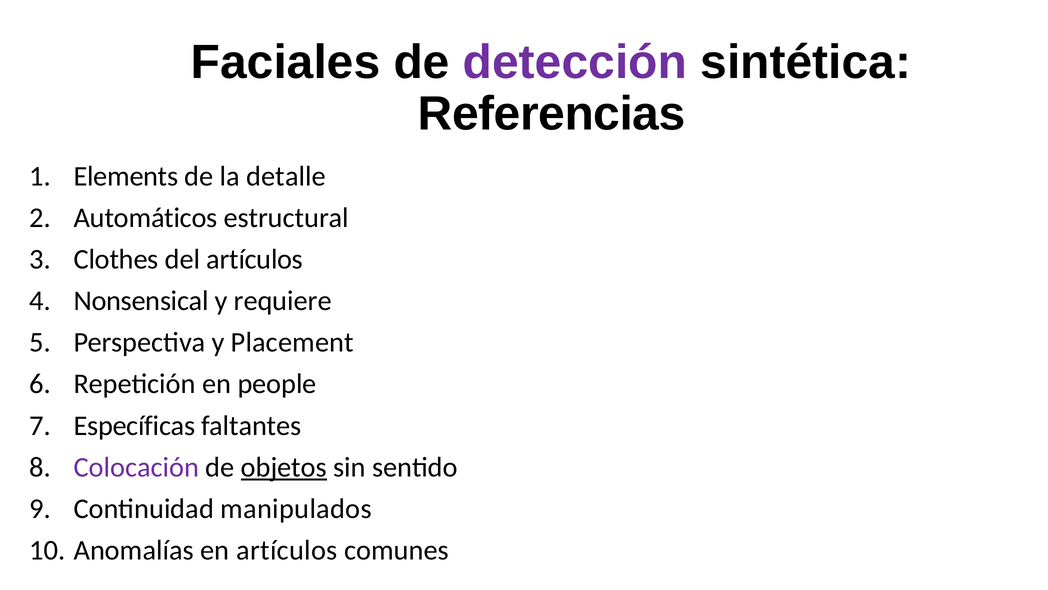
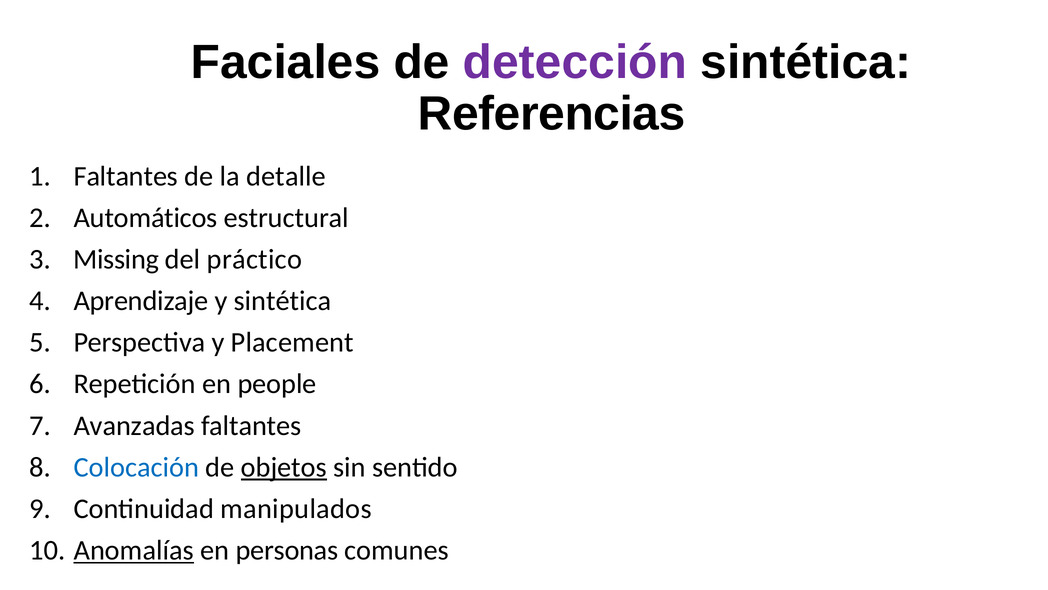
Elements at (126, 176): Elements -> Faltantes
Clothes: Clothes -> Missing
del artículos: artículos -> práctico
Nonsensical: Nonsensical -> Aprendizaje
y requiere: requiere -> sintética
Específicas: Específicas -> Avanzadas
Colocación colour: purple -> blue
Anomalías underline: none -> present
en artículos: artículos -> personas
